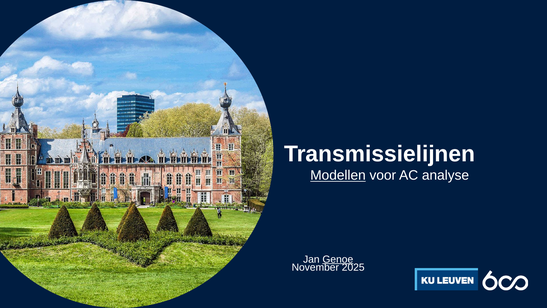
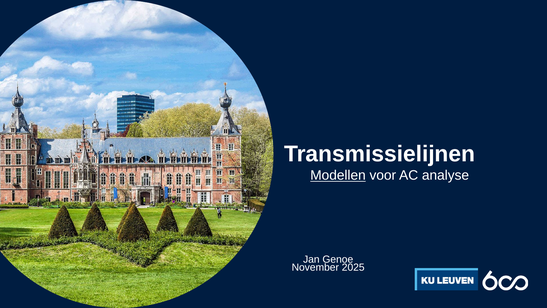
Genoe underline: present -> none
